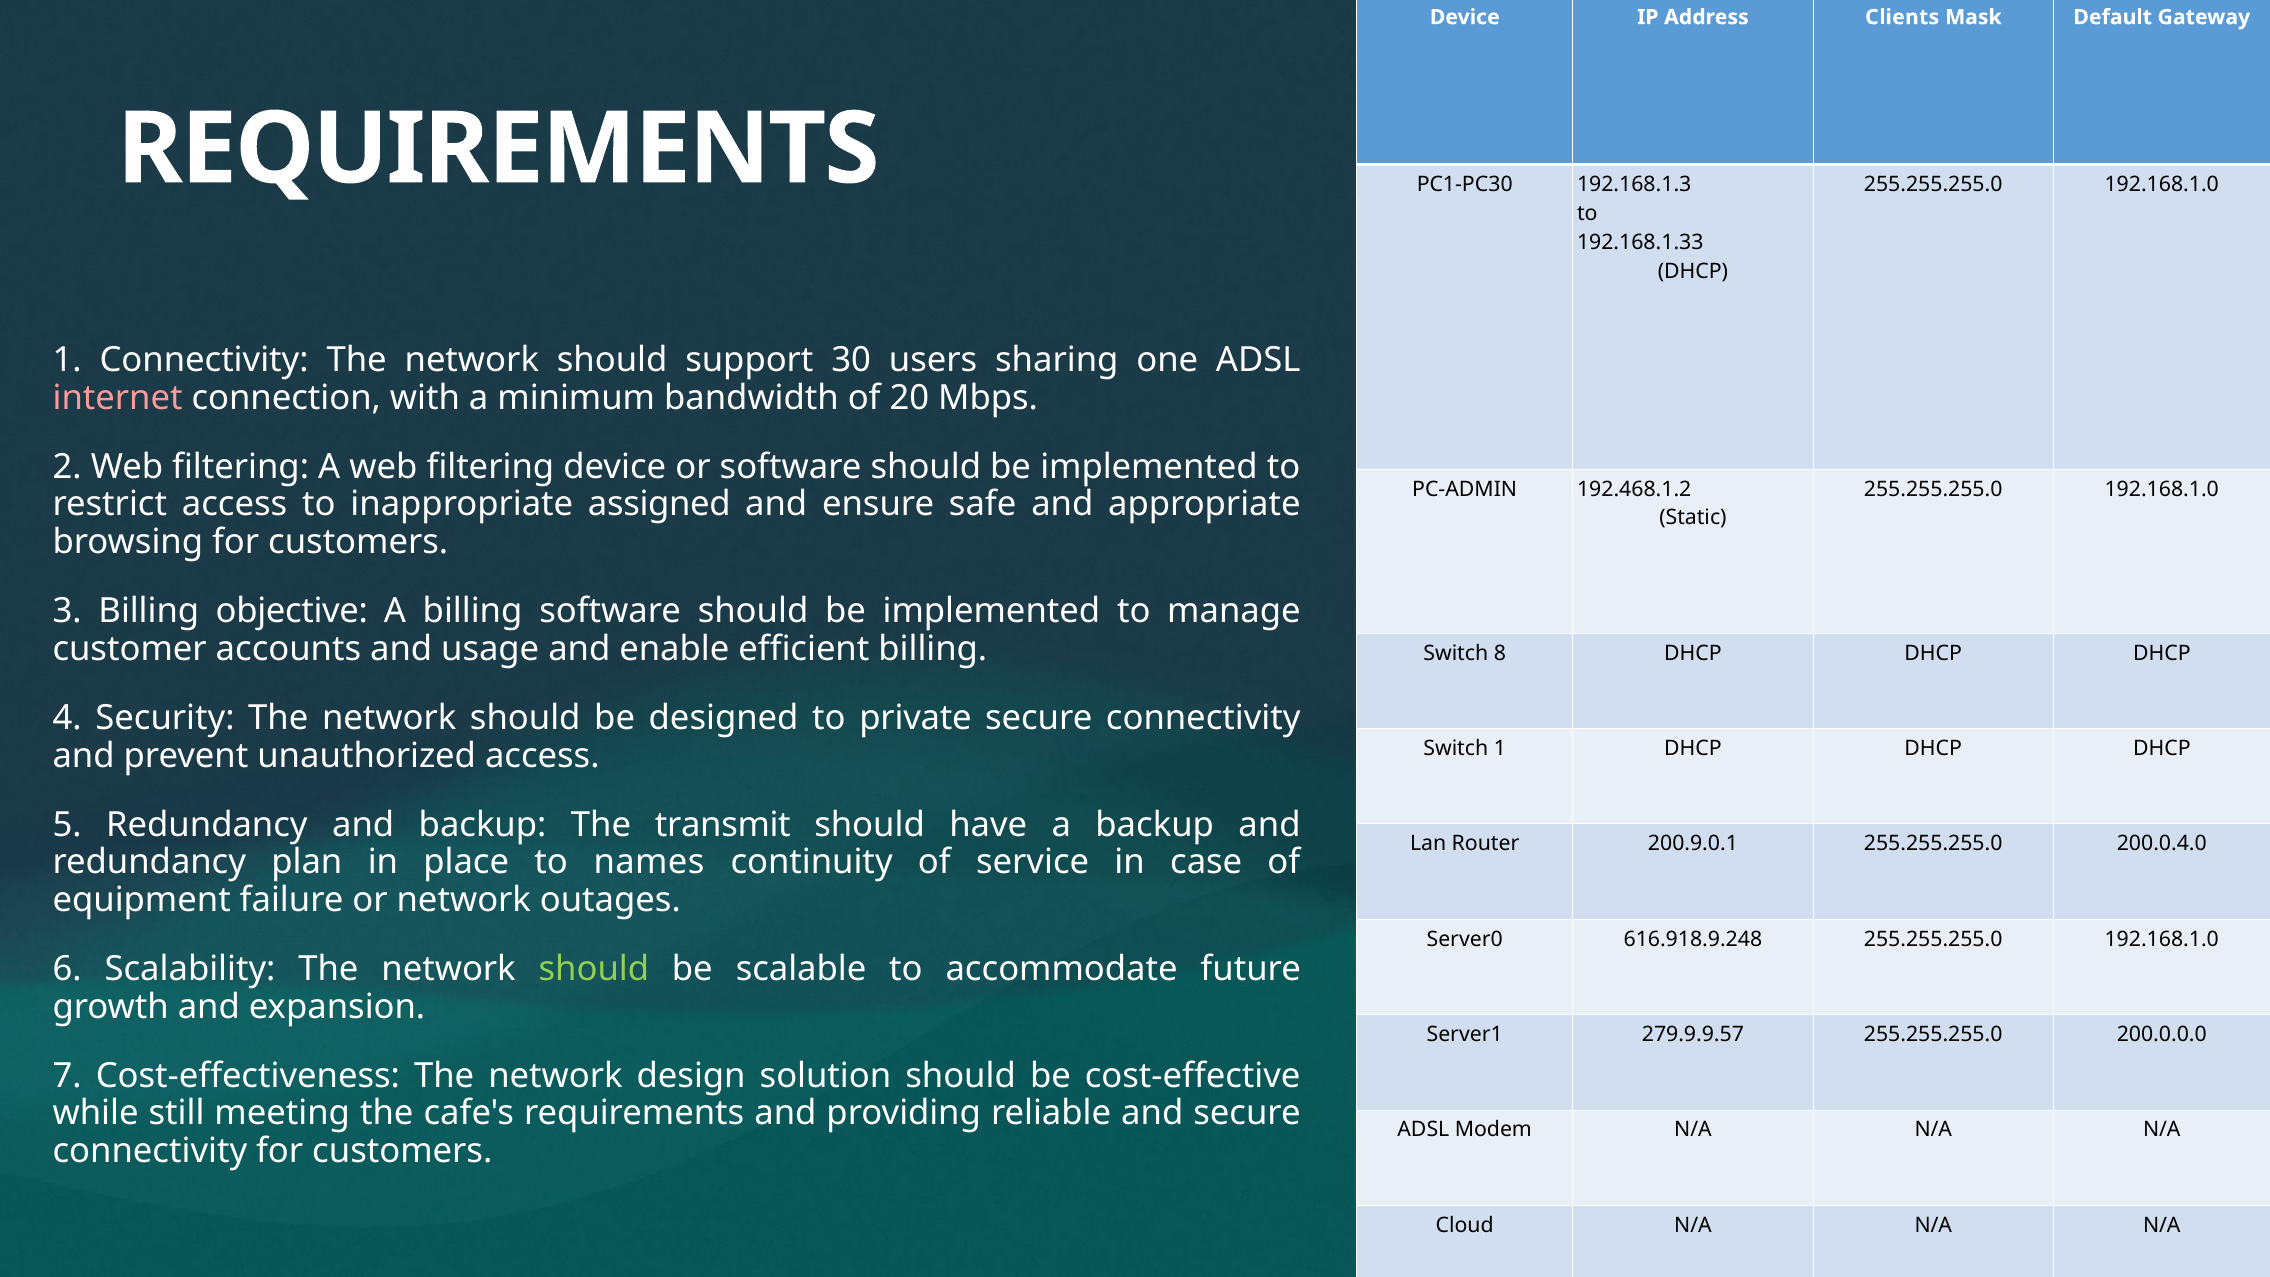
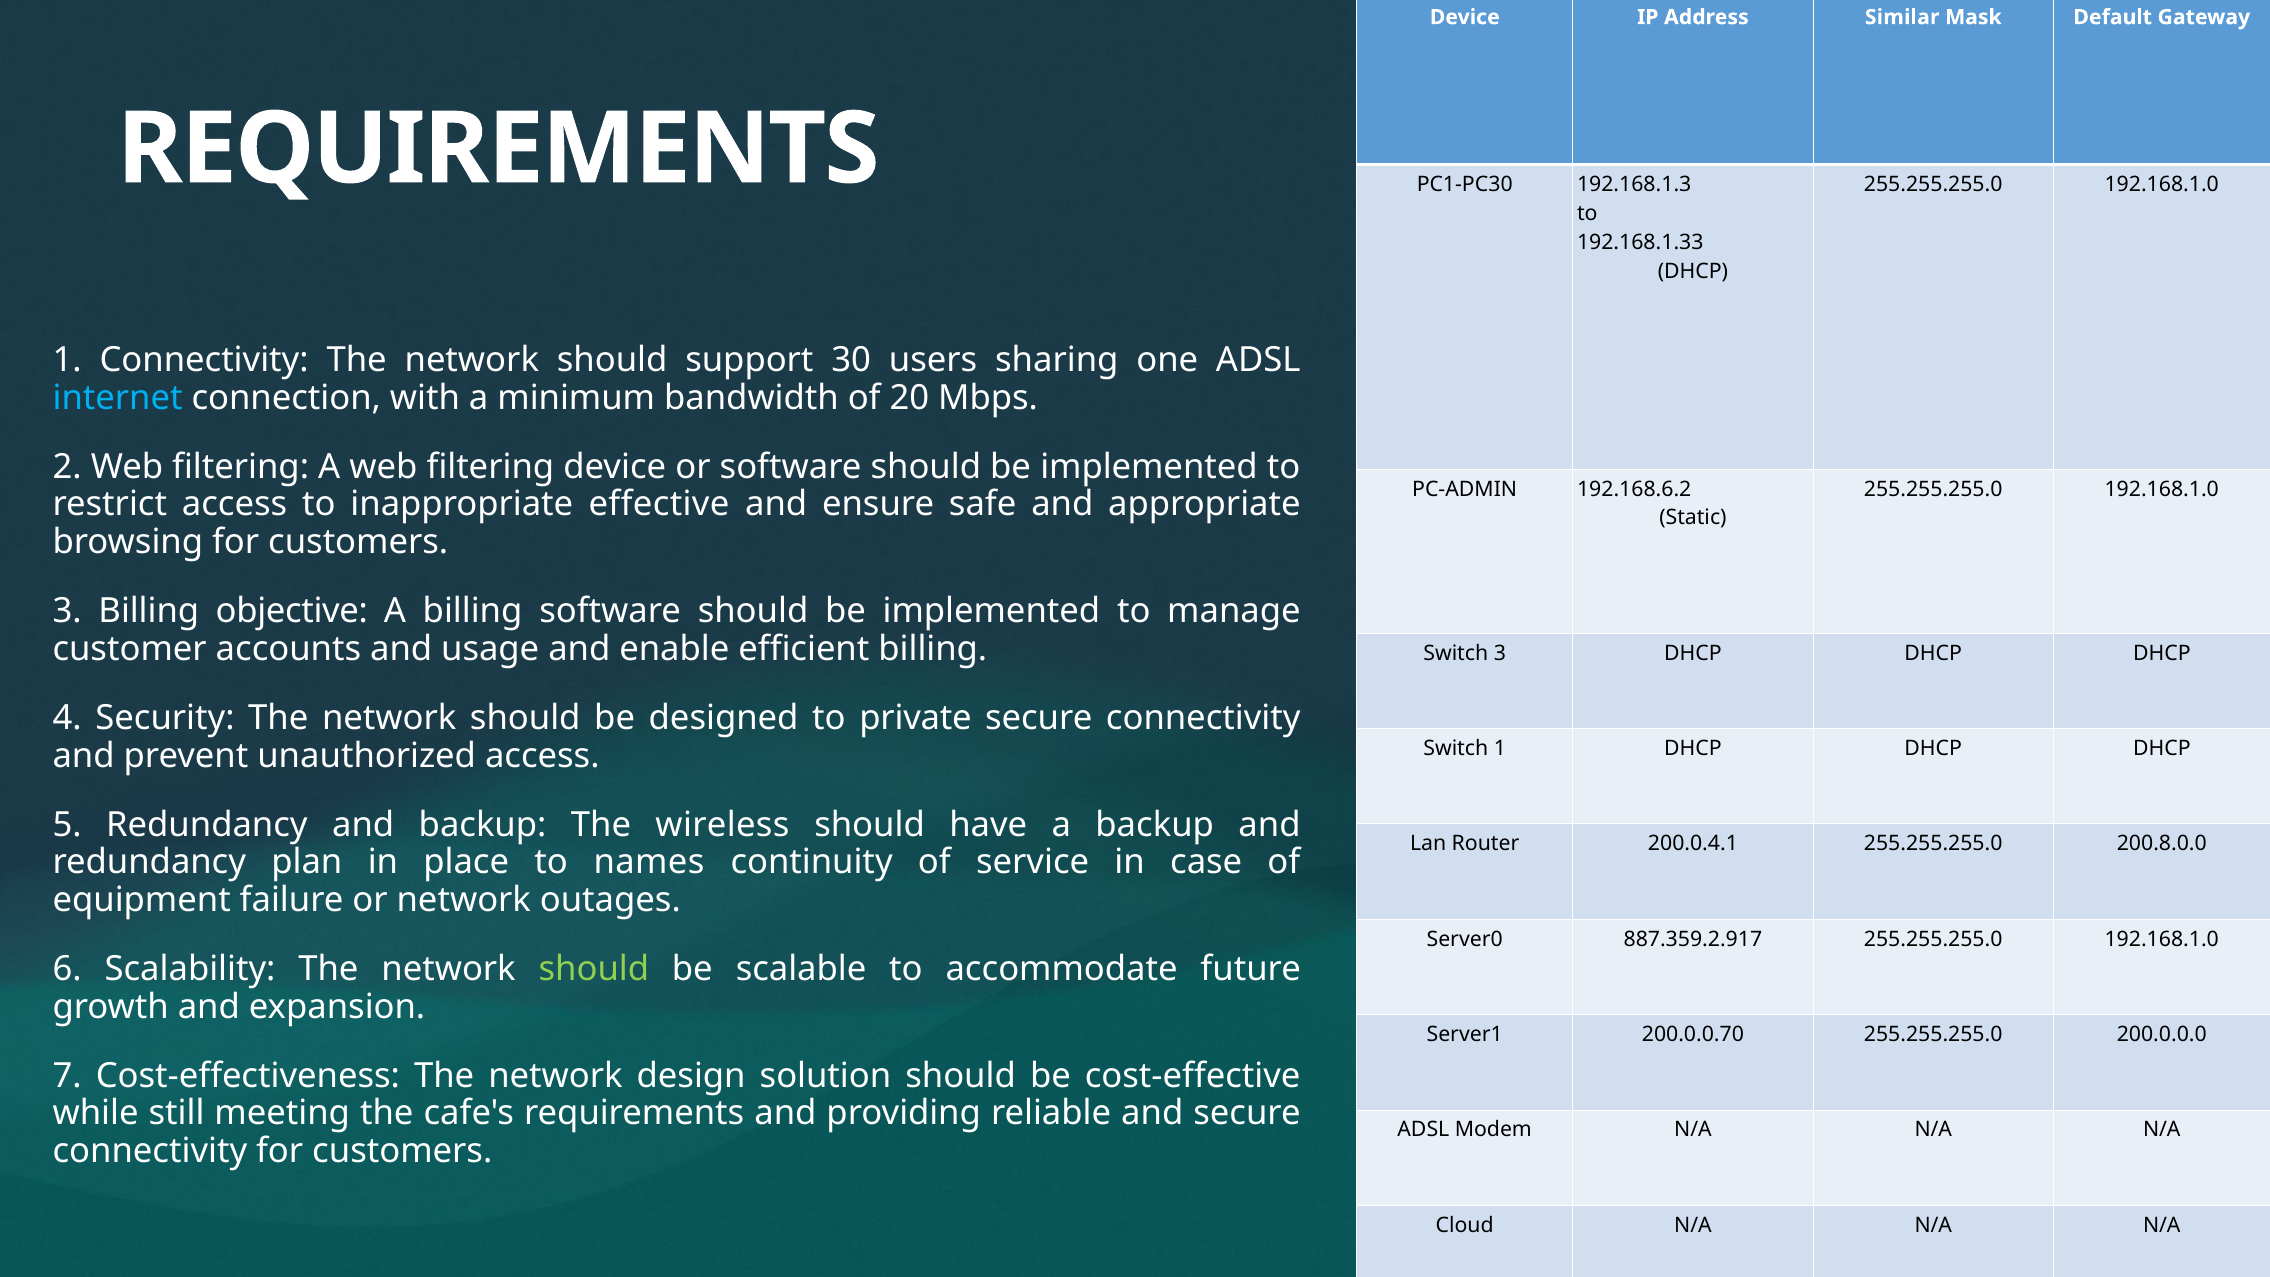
Clients: Clients -> Similar
internet colour: pink -> light blue
192.468.1.2: 192.468.1.2 -> 192.168.6.2
assigned: assigned -> effective
Switch 8: 8 -> 3
transmit: transmit -> wireless
200.9.0.1: 200.9.0.1 -> 200.0.4.1
200.0.4.0: 200.0.4.0 -> 200.8.0.0
616.918.9.248: 616.918.9.248 -> 887.359.2.917
279.9.9.57: 279.9.9.57 -> 200.0.0.70
